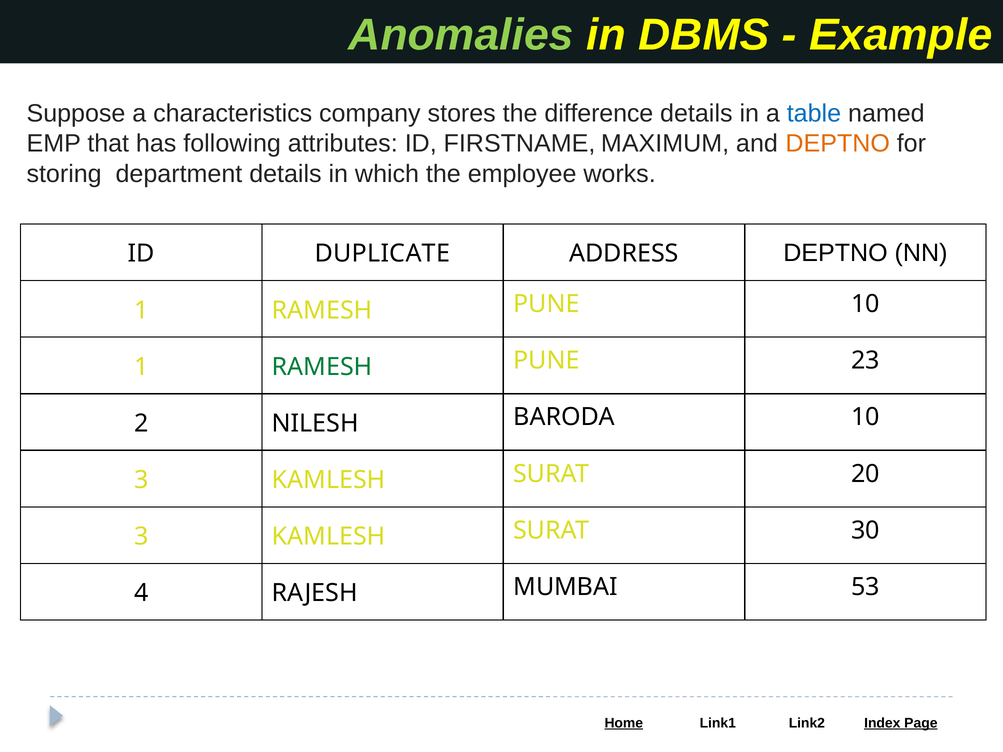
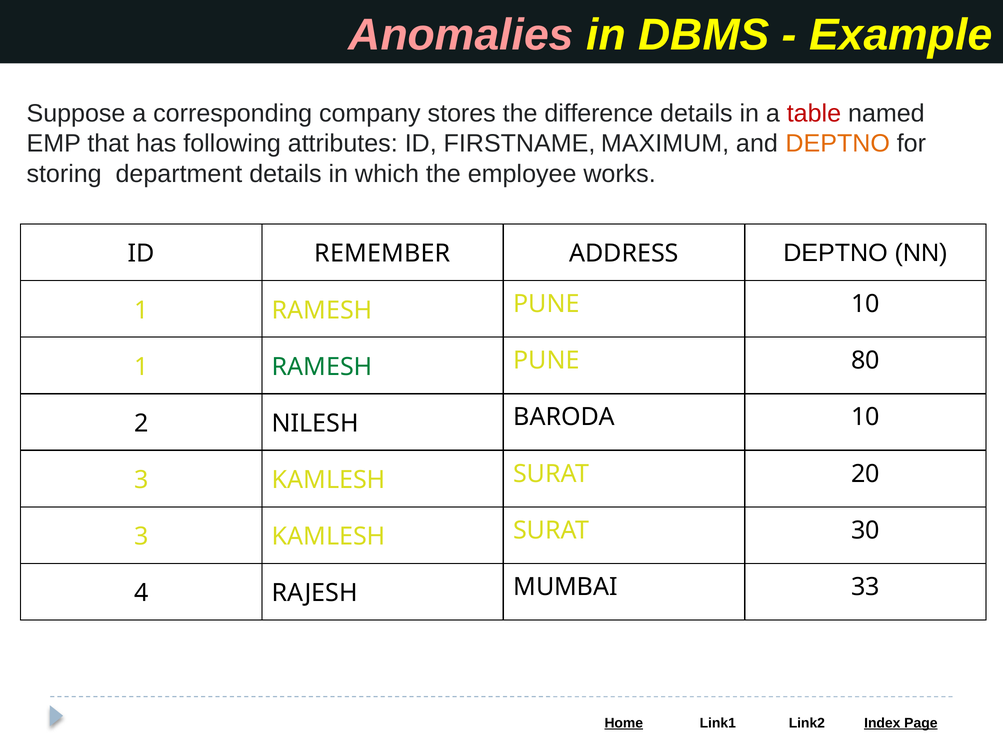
Anomalies colour: light green -> pink
characteristics: characteristics -> corresponding
table colour: blue -> red
DUPLICATE: DUPLICATE -> REMEMBER
23: 23 -> 80
53: 53 -> 33
